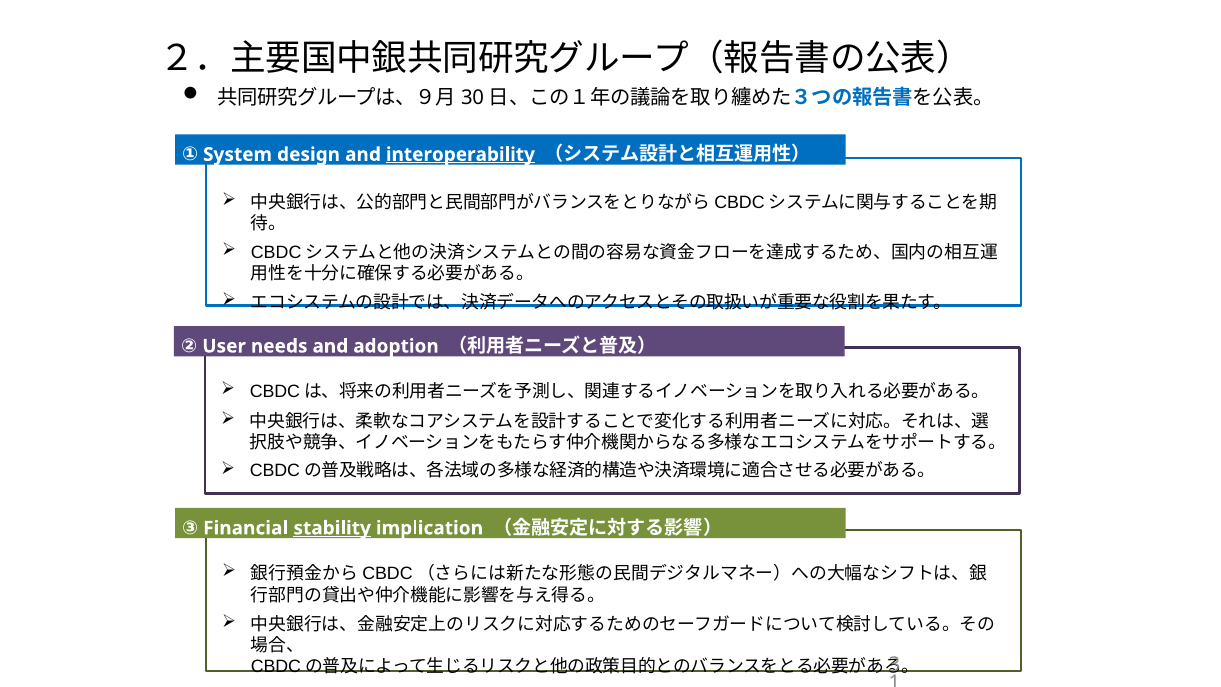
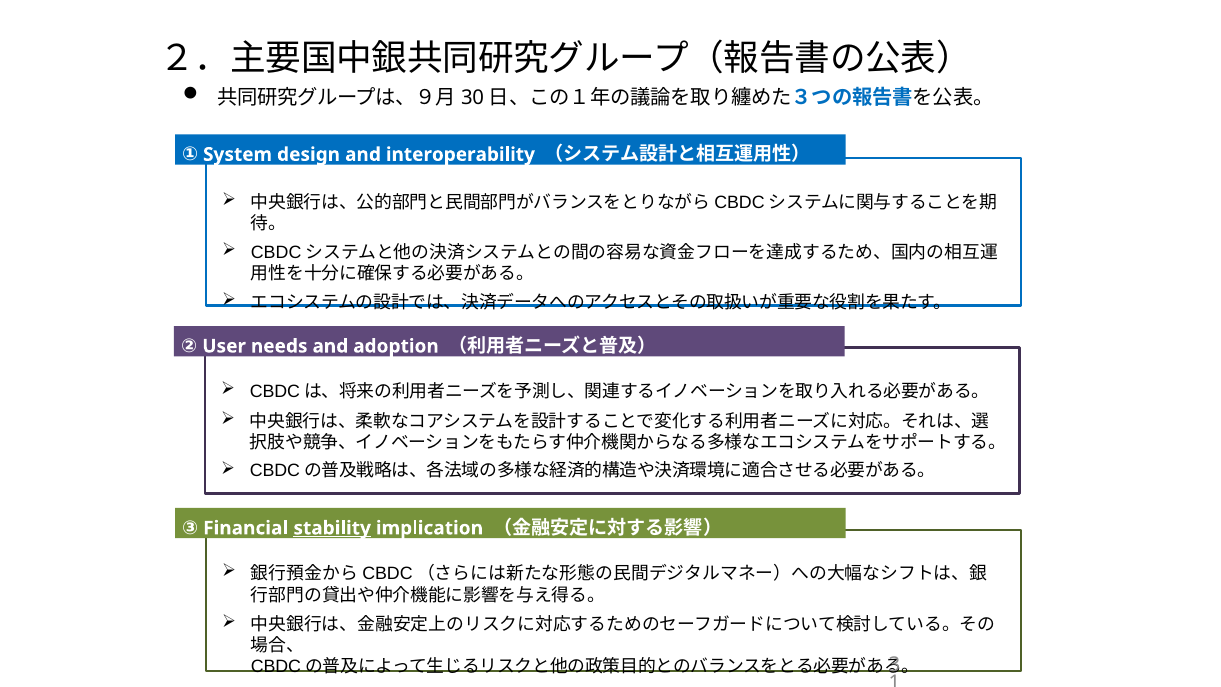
interoperability underline: present -> none
